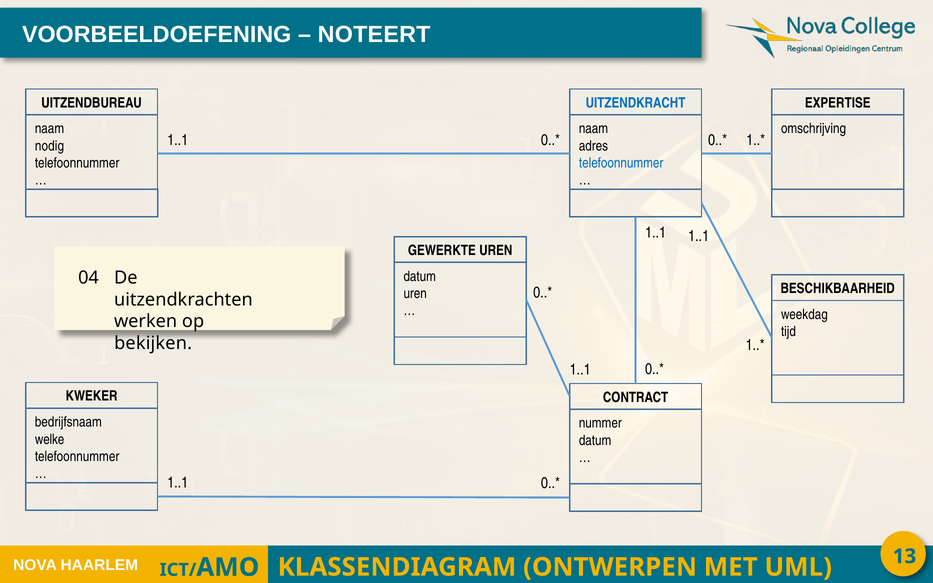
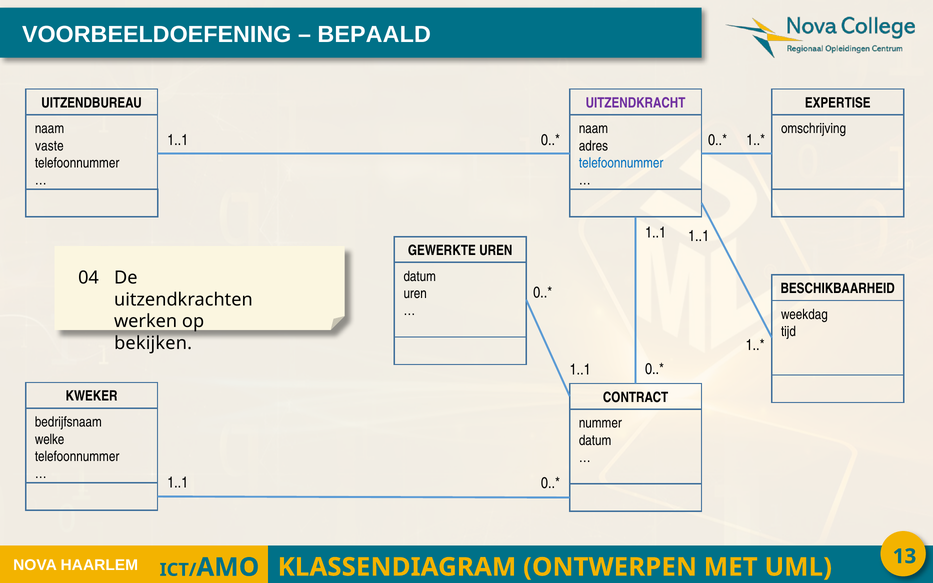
NOTEERT: NOTEERT -> BEPAALD
UITZENDKRACHT colour: blue -> purple
nodig: nodig -> vaste
